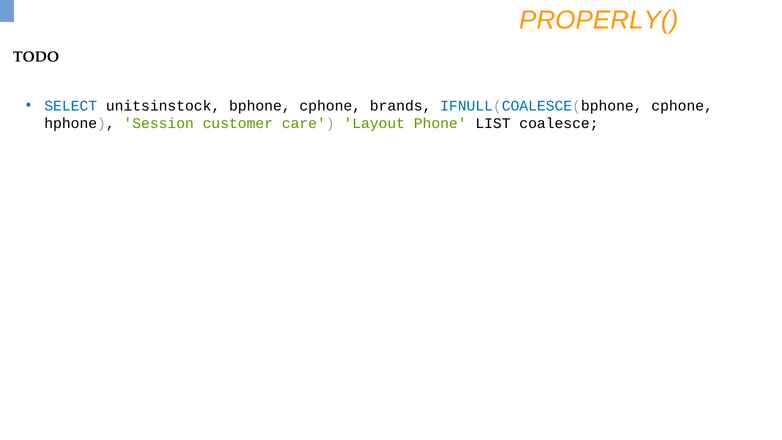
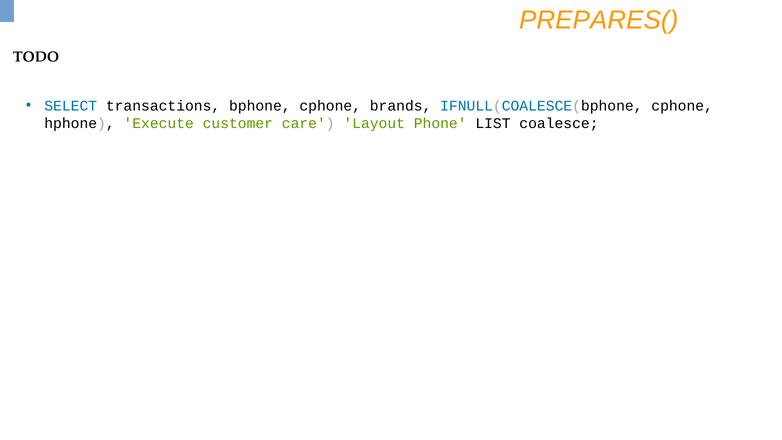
PROPERLY(: PROPERLY( -> PREPARES(
unitsinstock: unitsinstock -> transactions
Session: Session -> Execute
